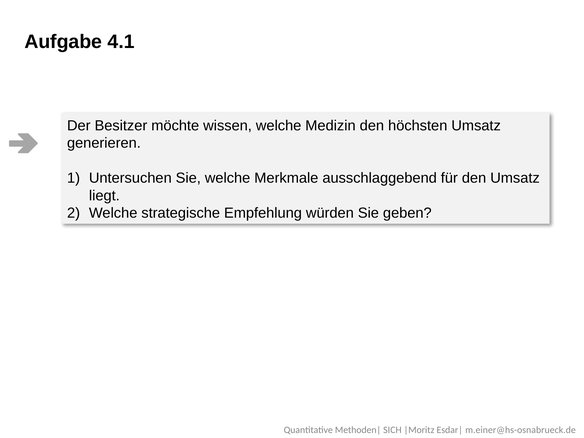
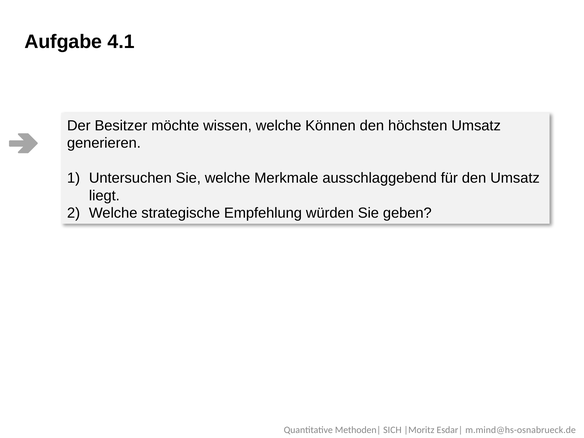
Medizin: Medizin -> Können
m.einer@hs-osnabrueck.de: m.einer@hs-osnabrueck.de -> m.mind@hs-osnabrueck.de
